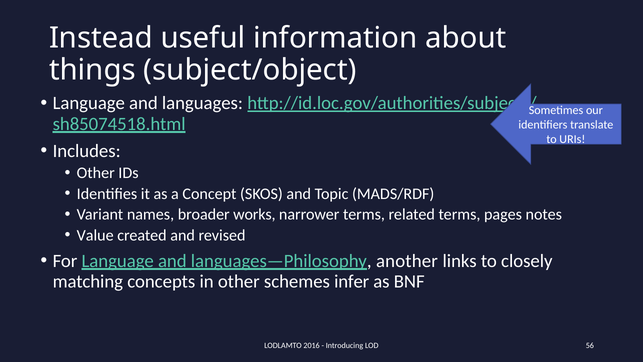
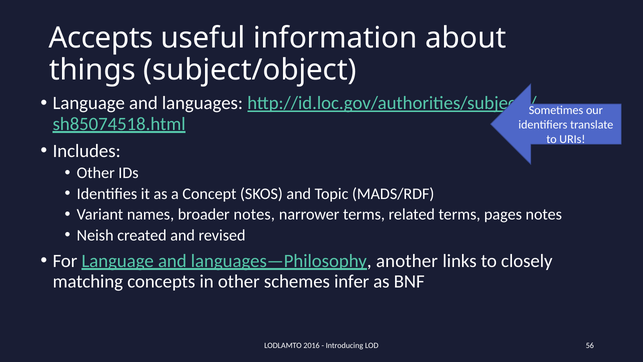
Instead: Instead -> Accepts
broader works: works -> notes
Value: Value -> Neish
